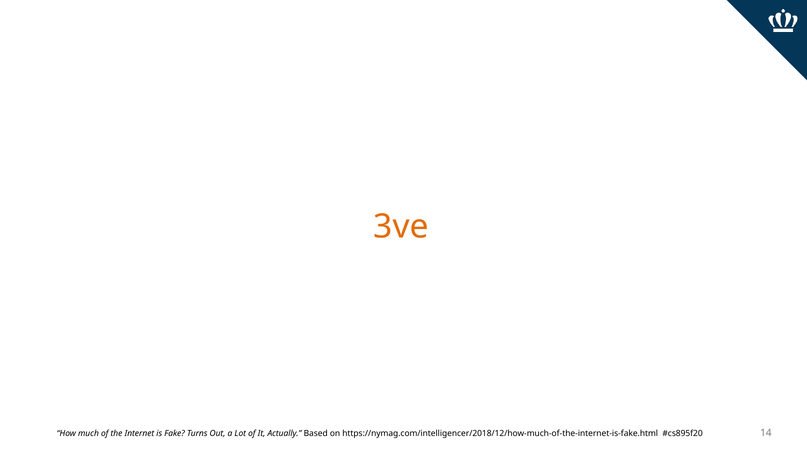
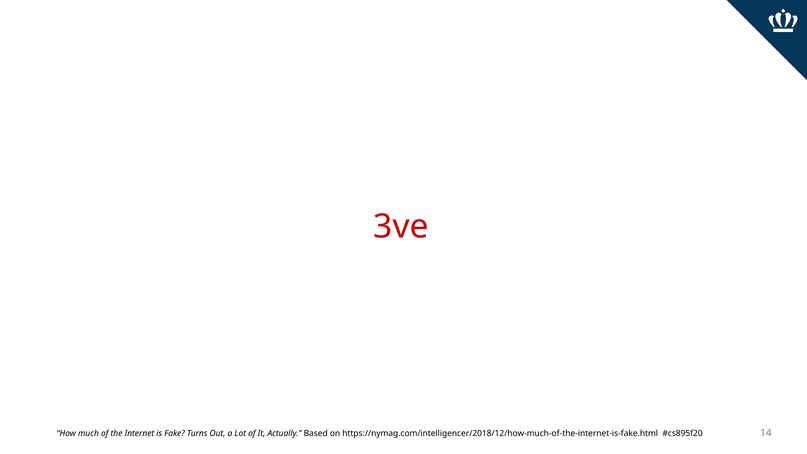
3ve colour: orange -> red
